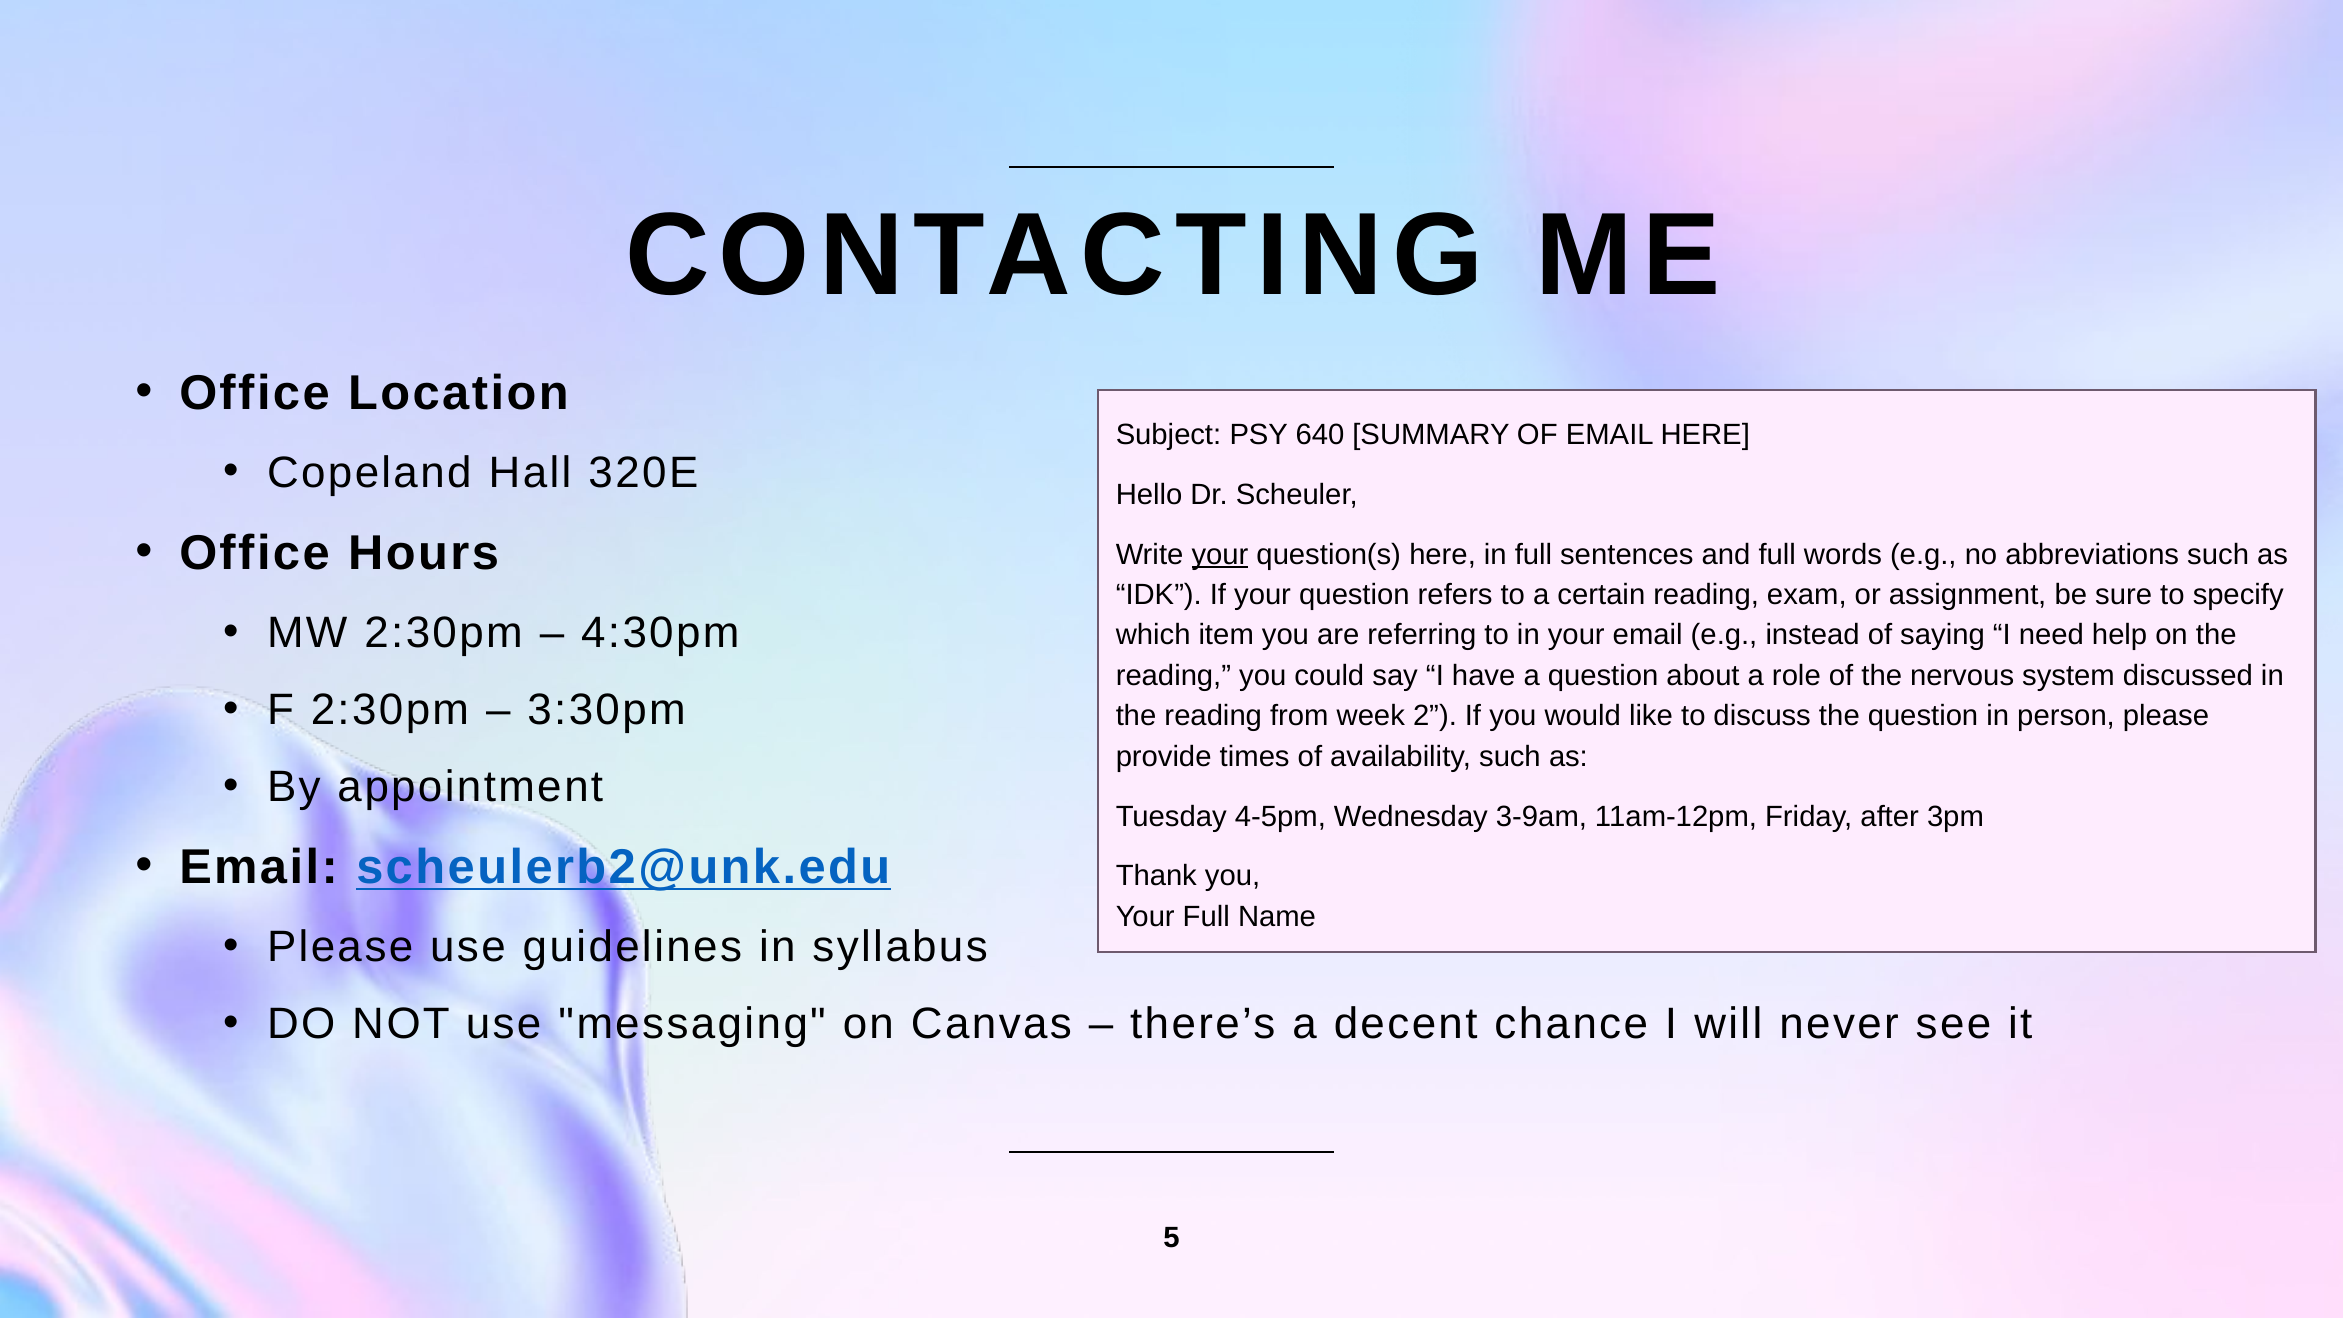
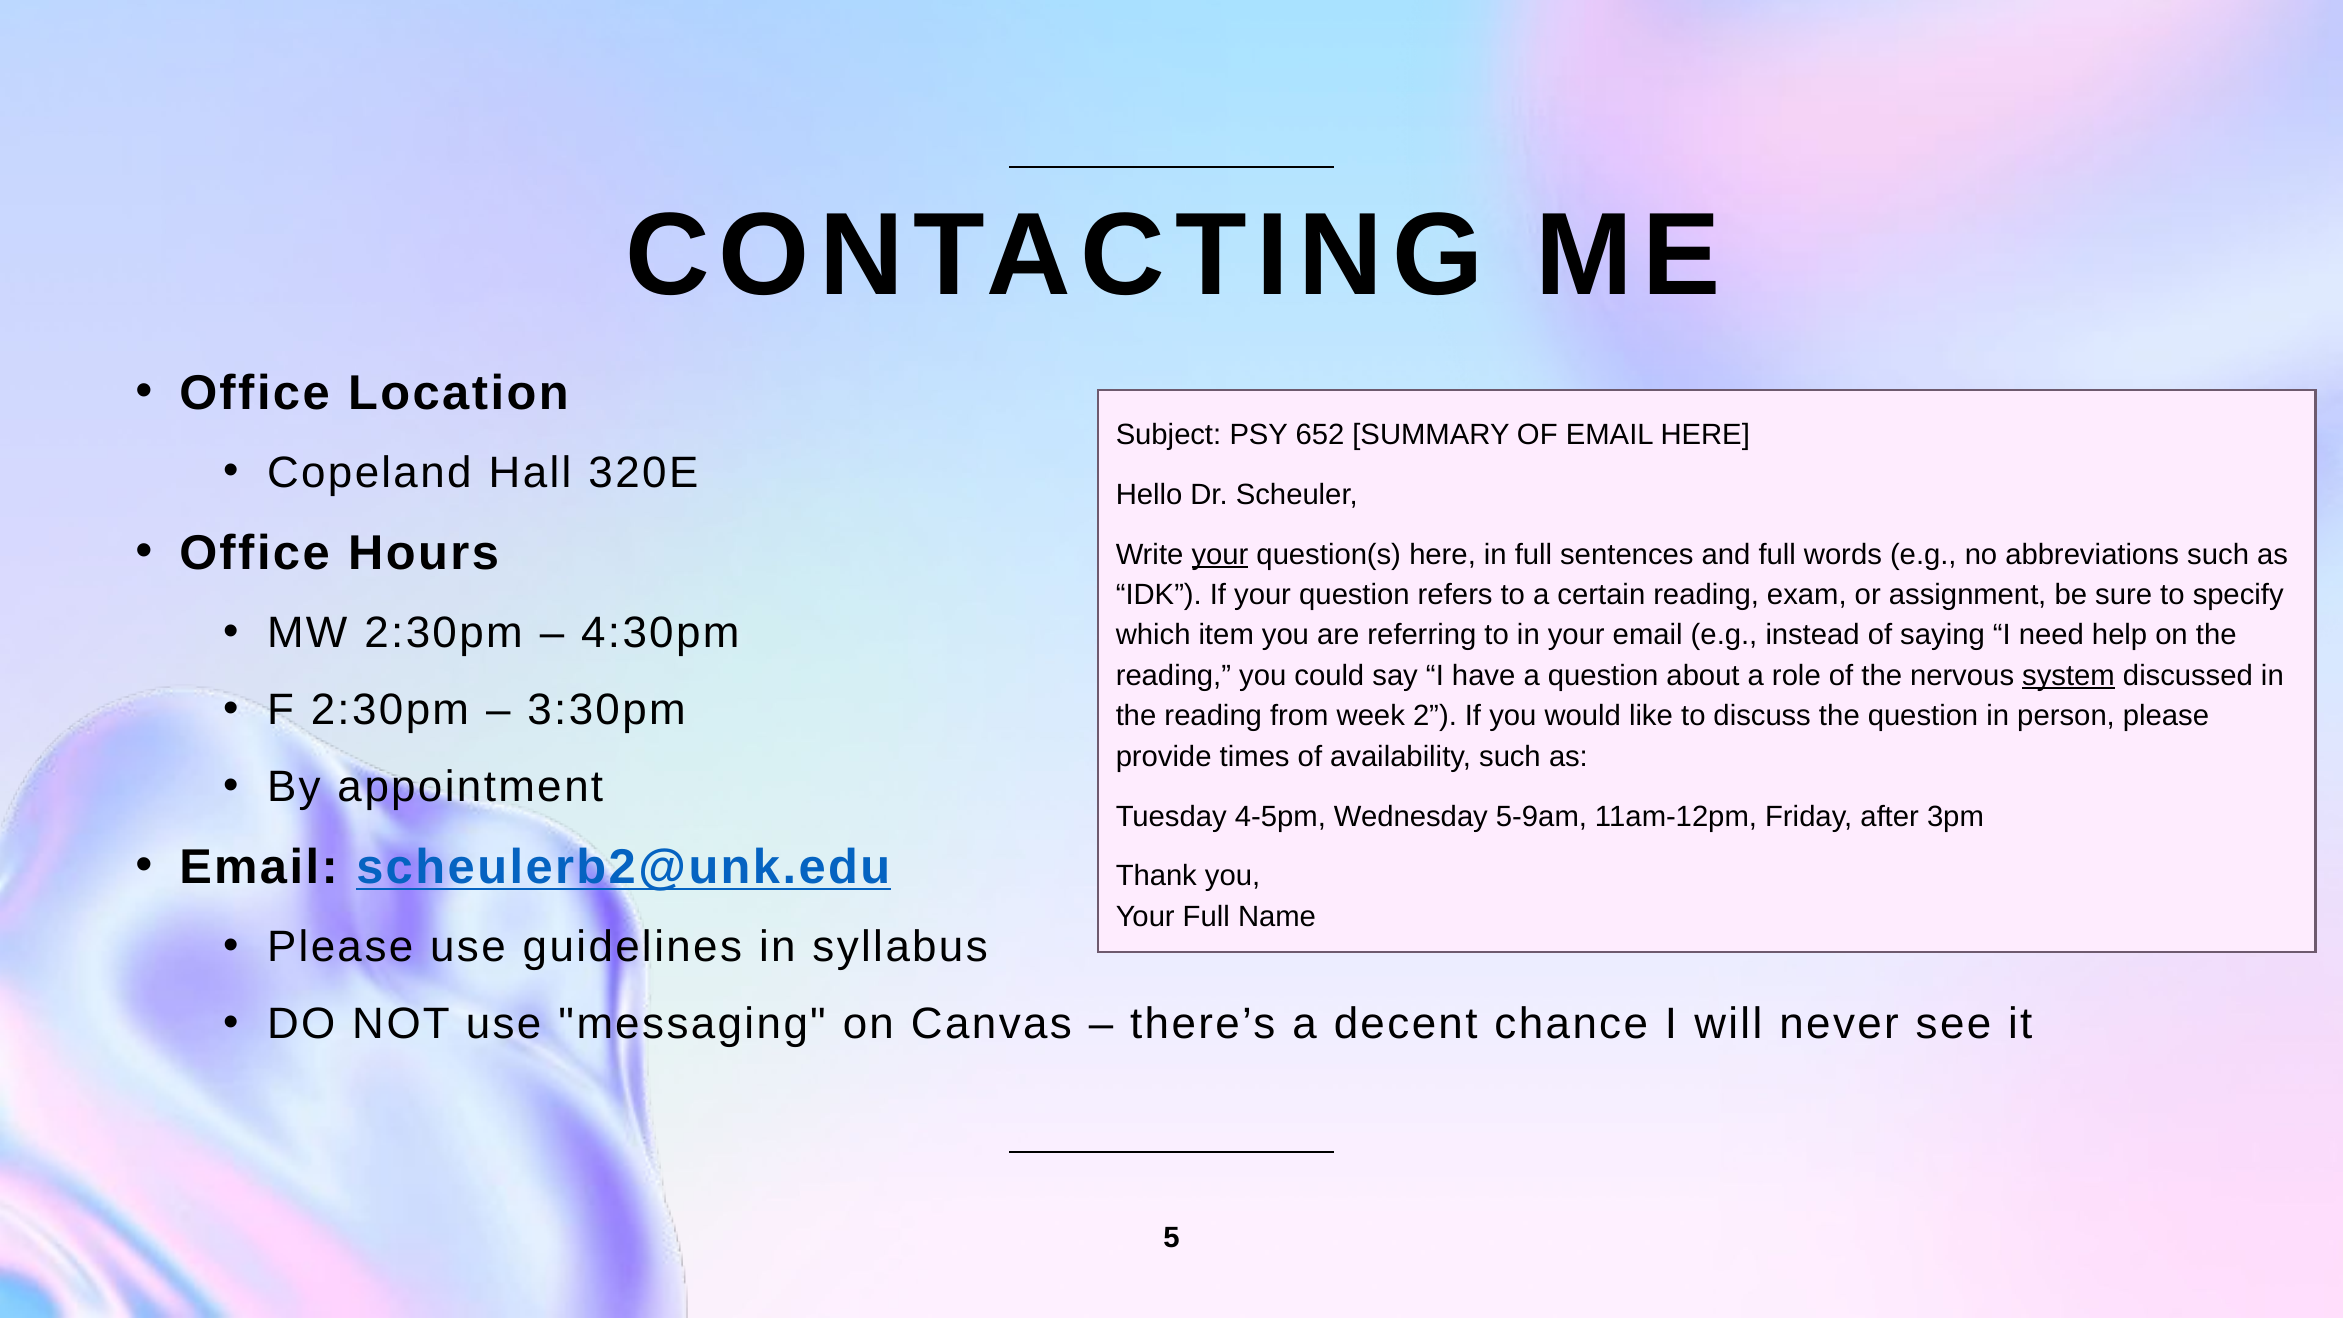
640: 640 -> 652
system underline: none -> present
3-9am: 3-9am -> 5-9am
